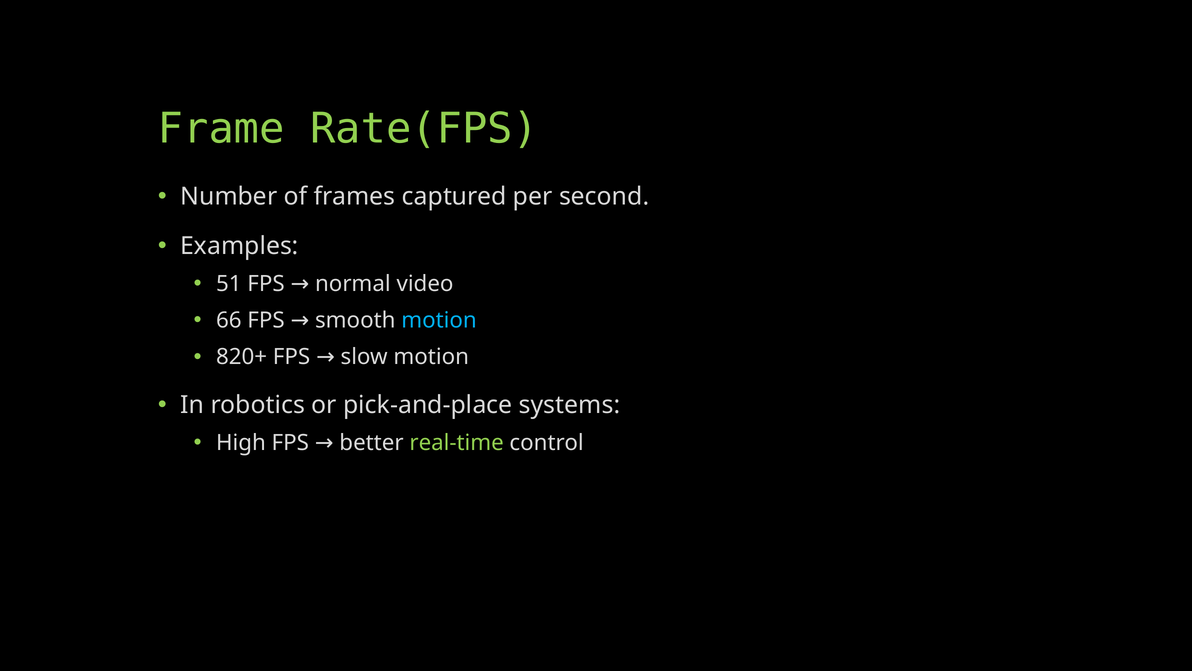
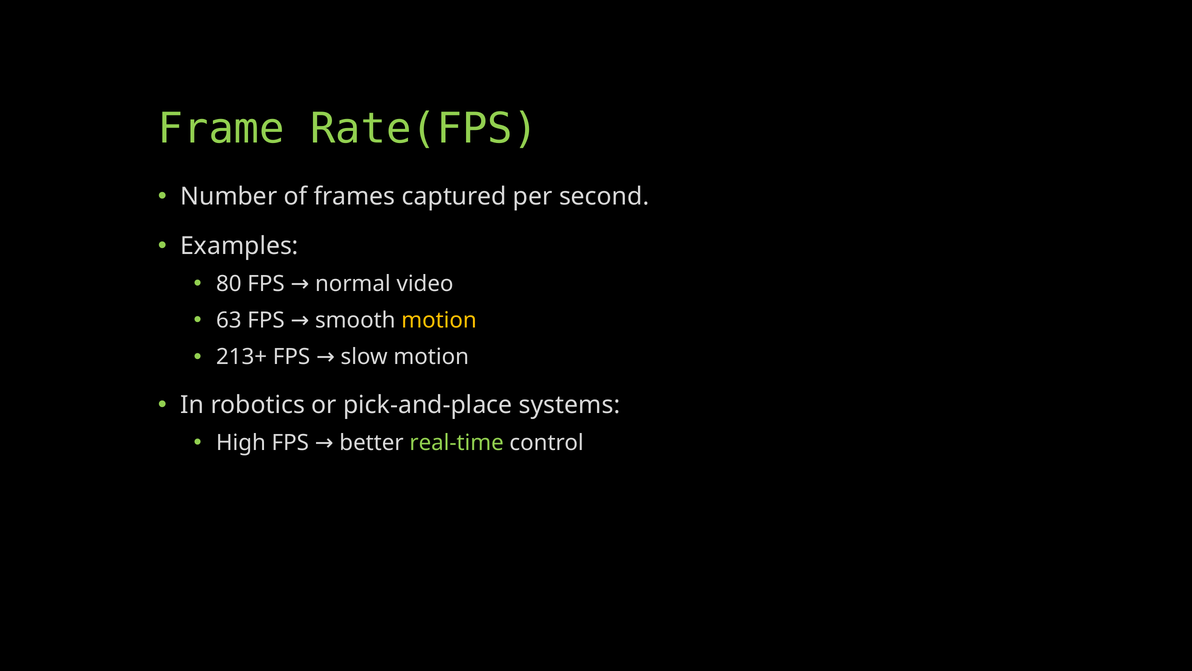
51: 51 -> 80
66: 66 -> 63
motion at (439, 320) colour: light blue -> yellow
820+: 820+ -> 213+
